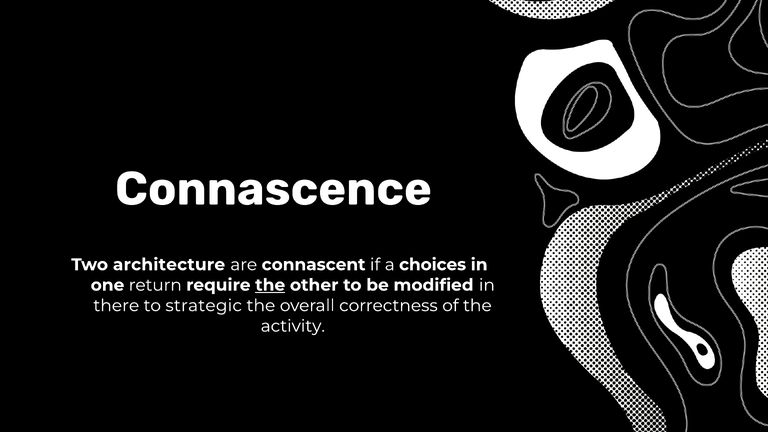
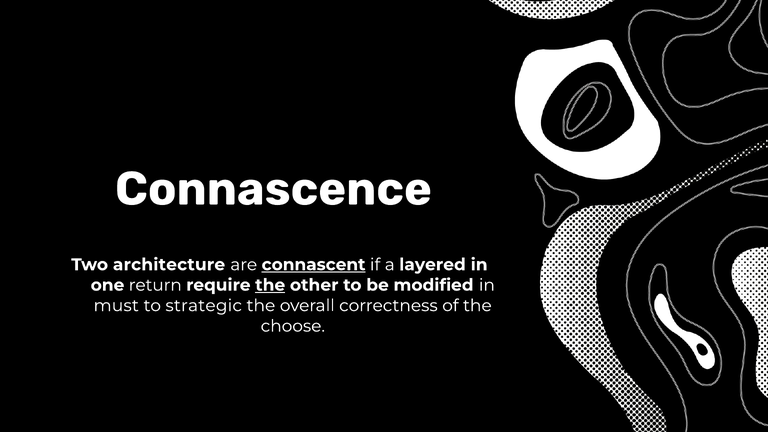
connascent underline: none -> present
choices: choices -> layered
there: there -> must
activity: activity -> choose
